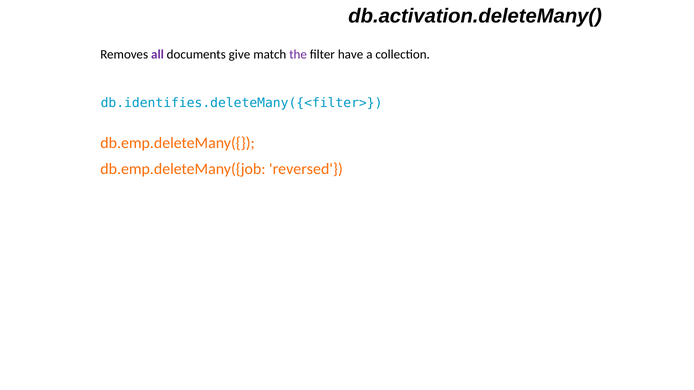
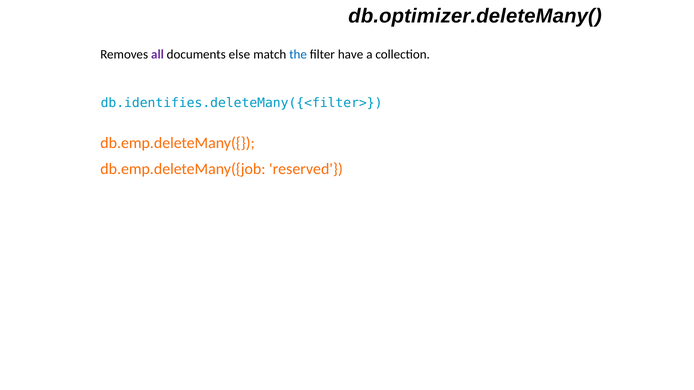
db.activation.deleteMany(: db.activation.deleteMany( -> db.optimizer.deleteMany(
give: give -> else
the colour: purple -> blue
reversed: reversed -> reserved
